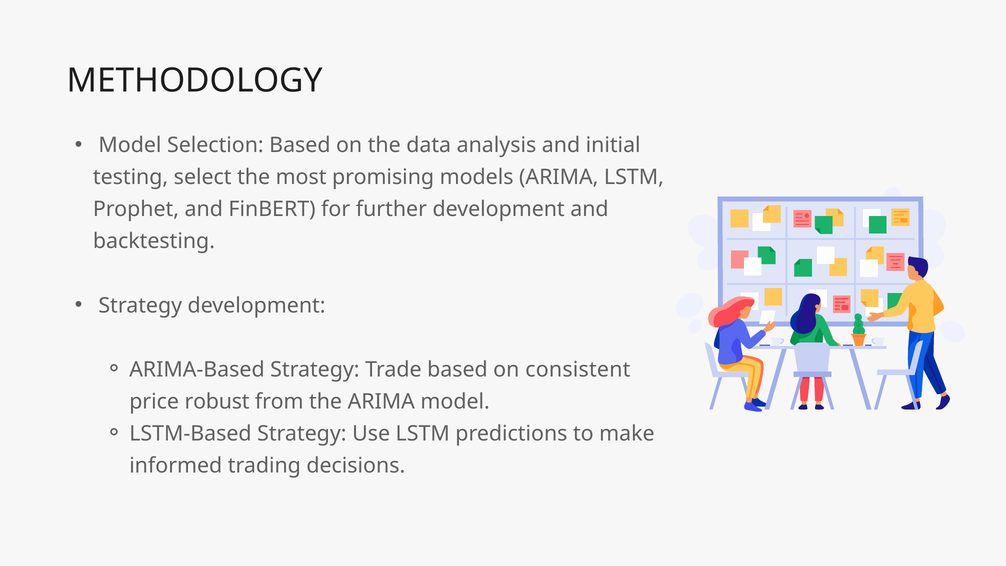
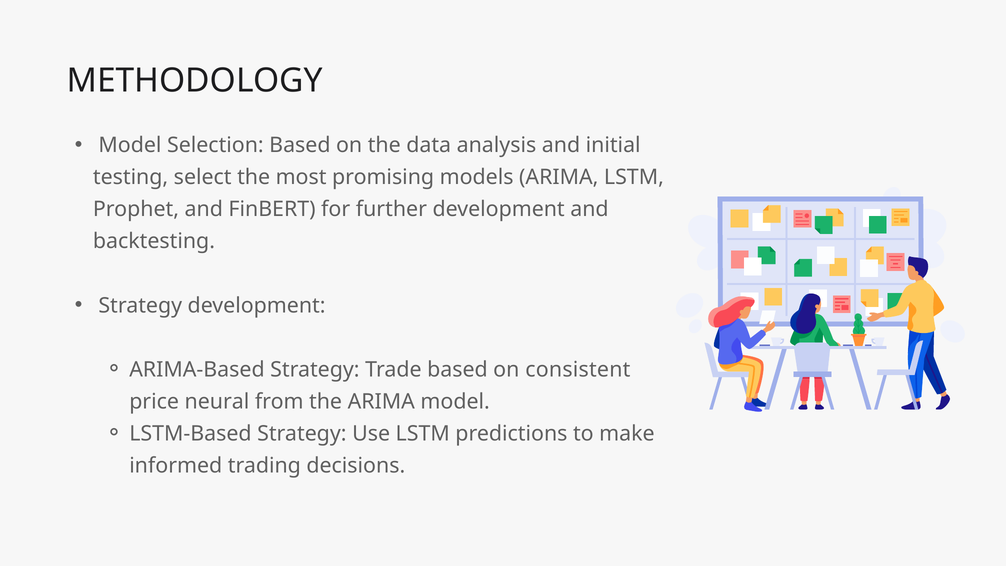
robust: robust -> neural
